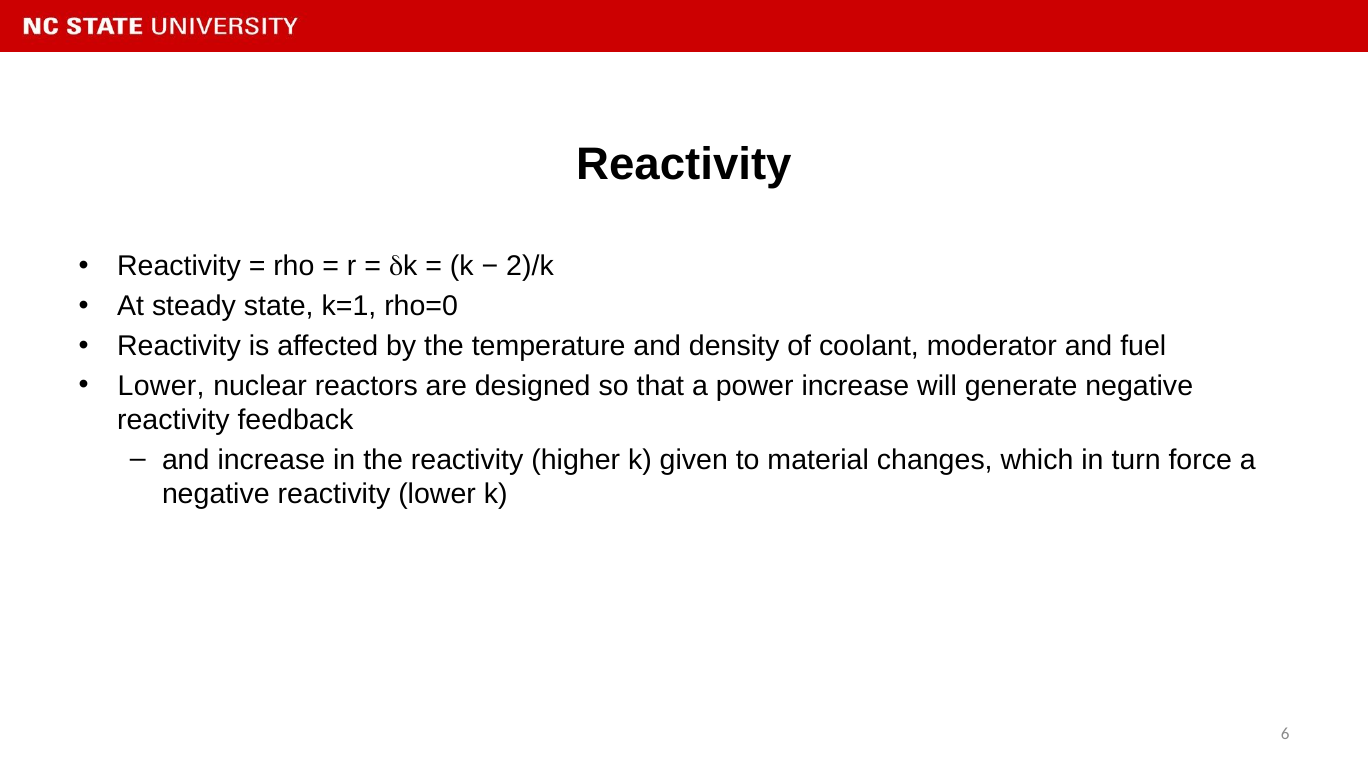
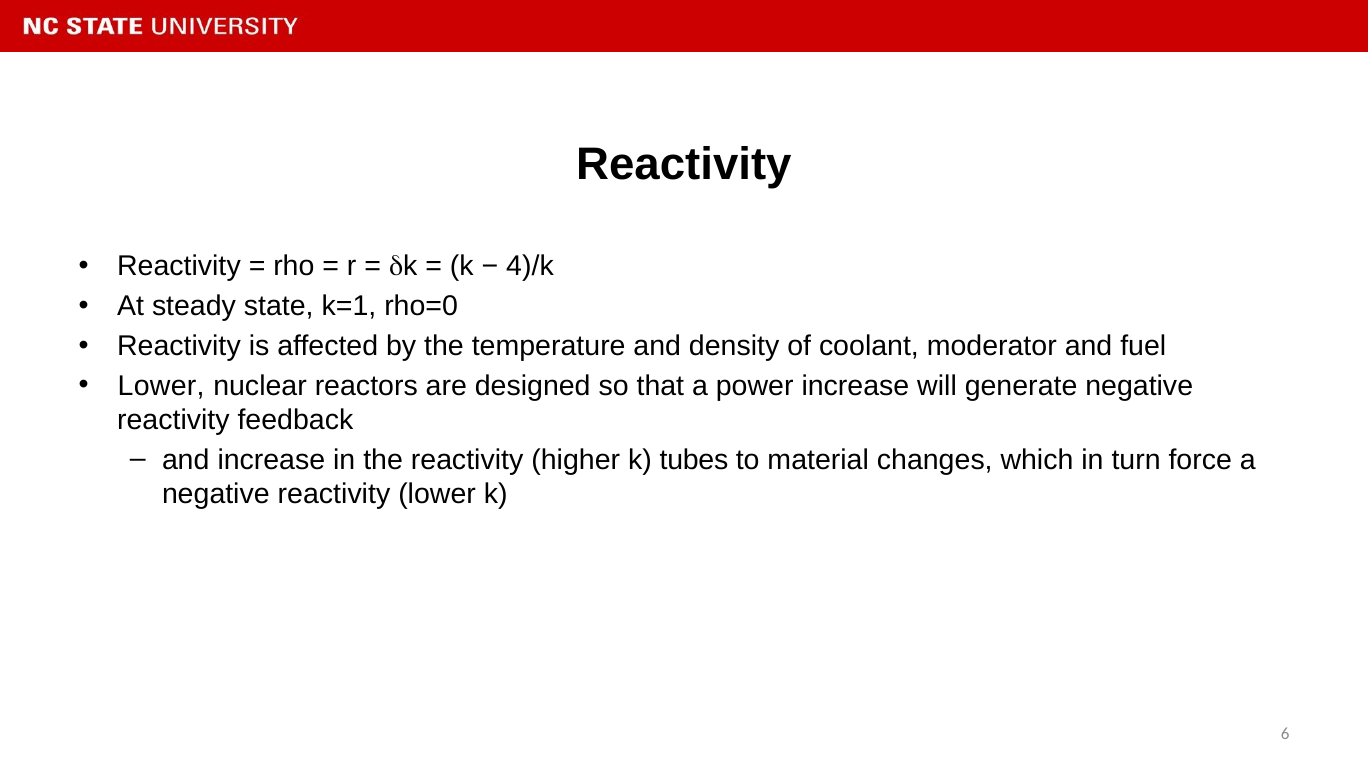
2)/k: 2)/k -> 4)/k
given: given -> tubes
